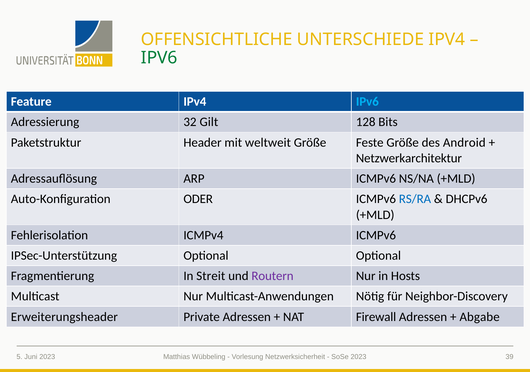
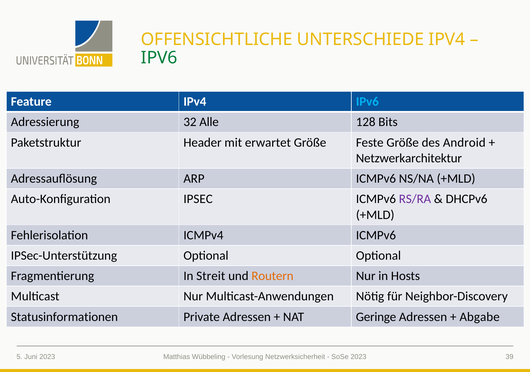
Gilt: Gilt -> Alle
weltweit: weltweit -> erwartet
ODER: ODER -> IPSEC
RS/RA colour: blue -> purple
Routern colour: purple -> orange
Erweiterungsheader: Erweiterungsheader -> Statusinformationen
Firewall: Firewall -> Geringe
